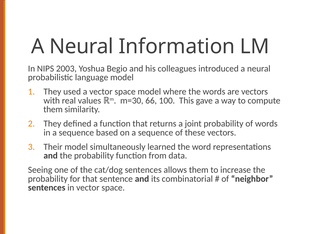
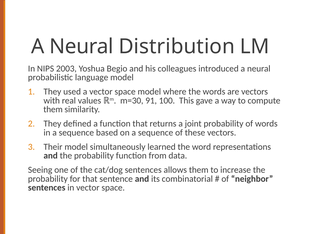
Information: Information -> Distribution
66: 66 -> 91
